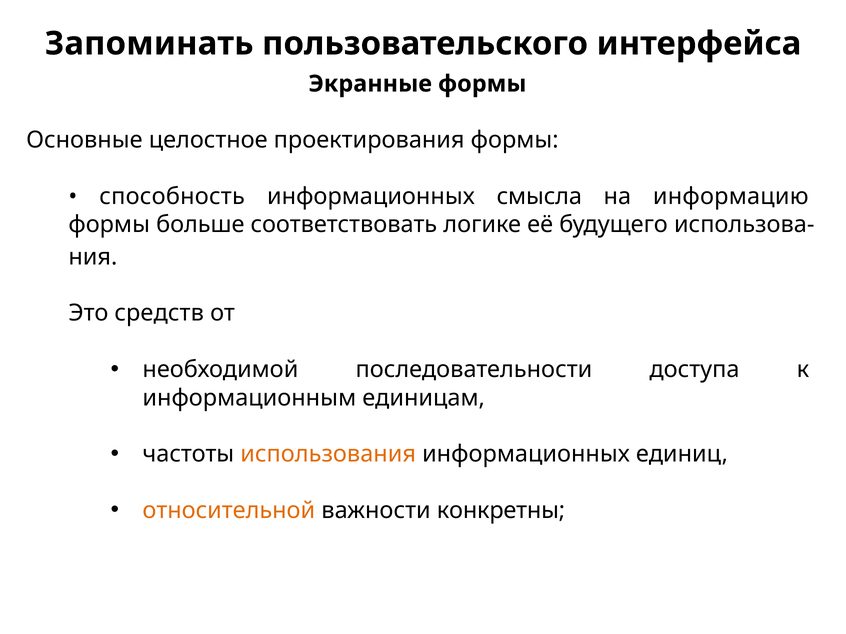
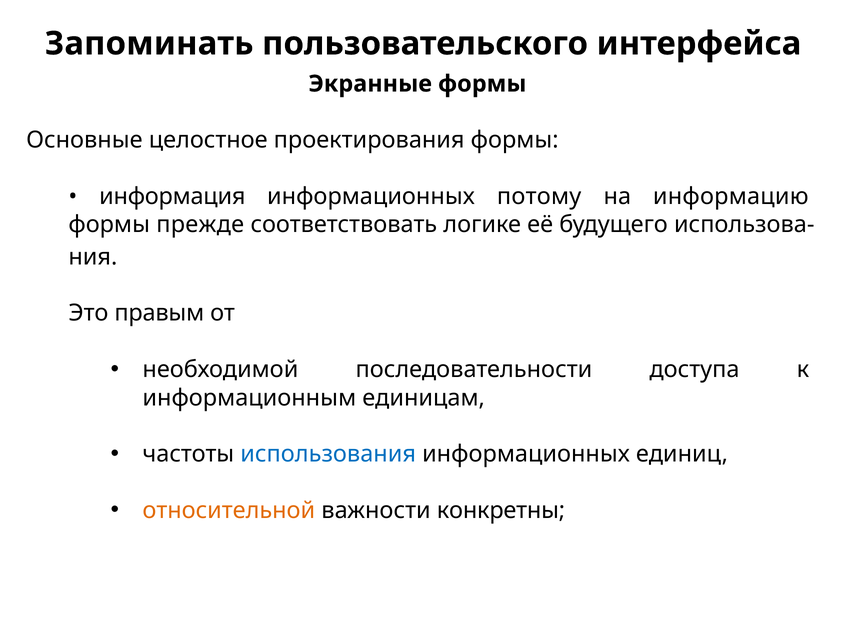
способность: способность -> информация
смысла: смысла -> потому
больше: больше -> прежде
средств: средств -> правым
использования colour: orange -> blue
